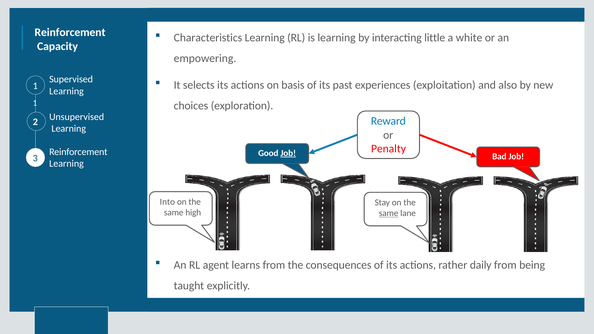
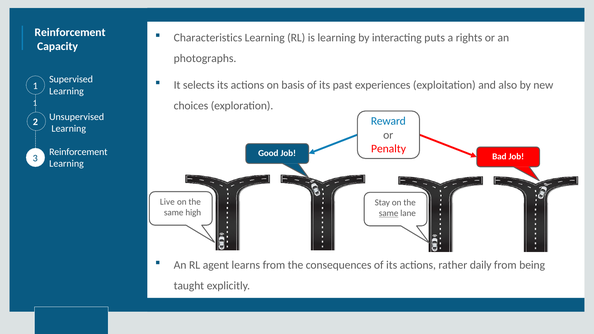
little: little -> puts
white: white -> rights
empowering: empowering -> photographs
Job at (288, 153) underline: present -> none
Into: Into -> Live
